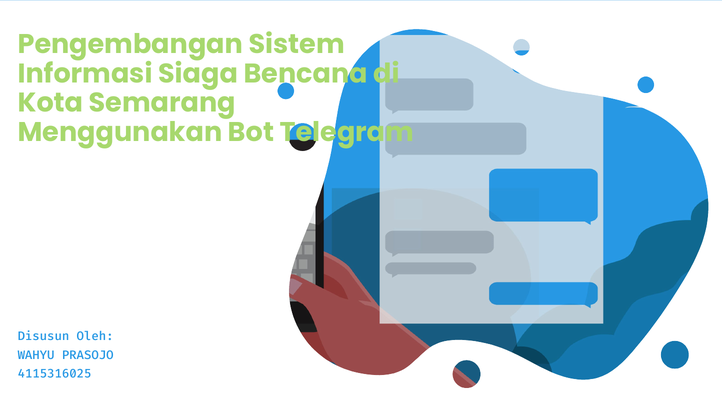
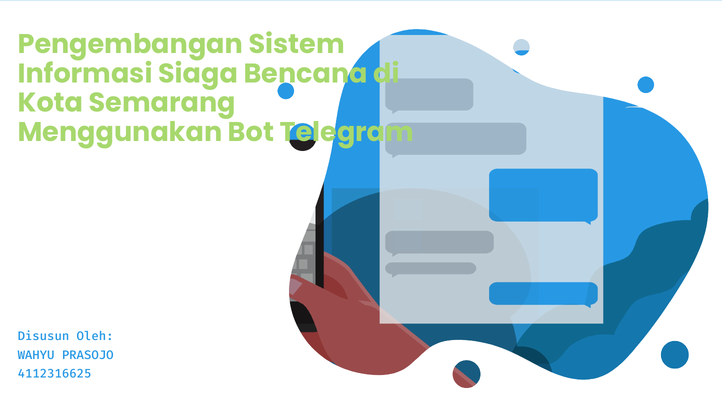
4115316025: 4115316025 -> 4112316625
